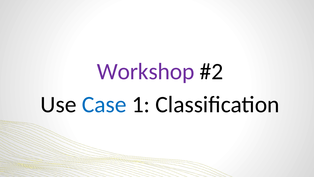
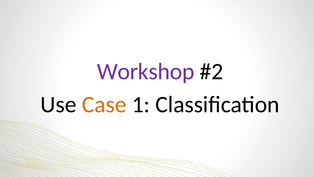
Case colour: blue -> orange
